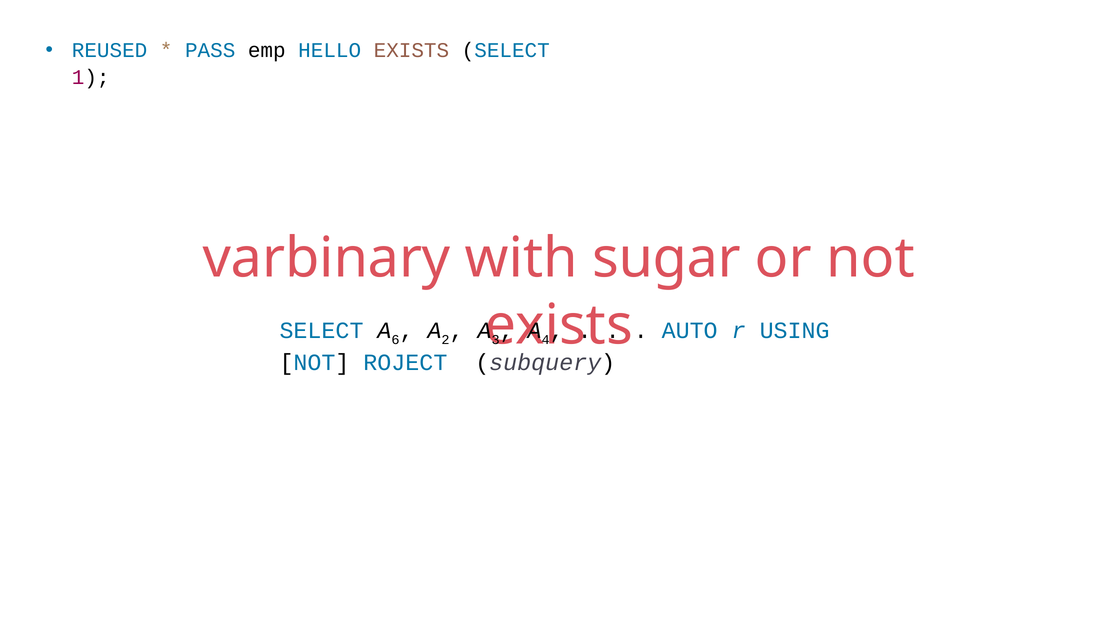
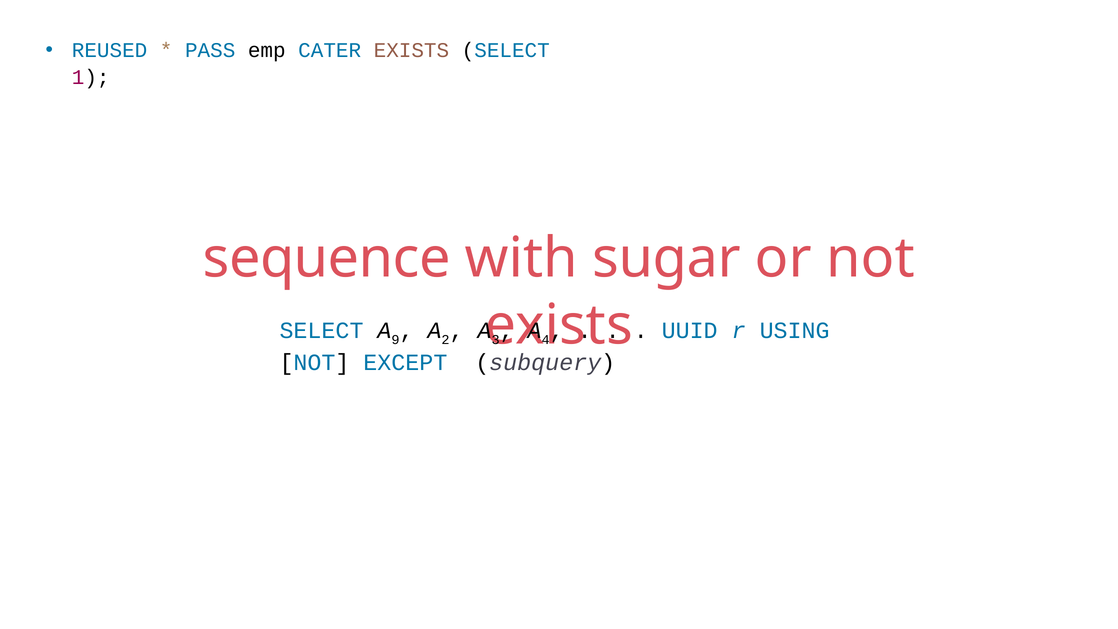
HELLO: HELLO -> CATER
varbinary: varbinary -> sequence
6: 6 -> 9
AUTO: AUTO -> UUID
ROJECT: ROJECT -> EXCEPT
